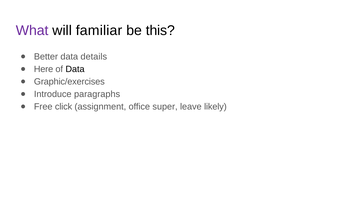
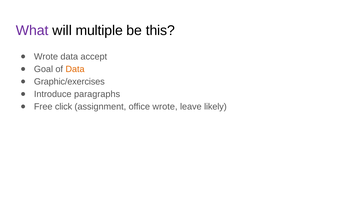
familiar: familiar -> multiple
Better at (46, 57): Better -> Wrote
details: details -> accept
Here: Here -> Goal
Data at (75, 69) colour: black -> orange
office super: super -> wrote
